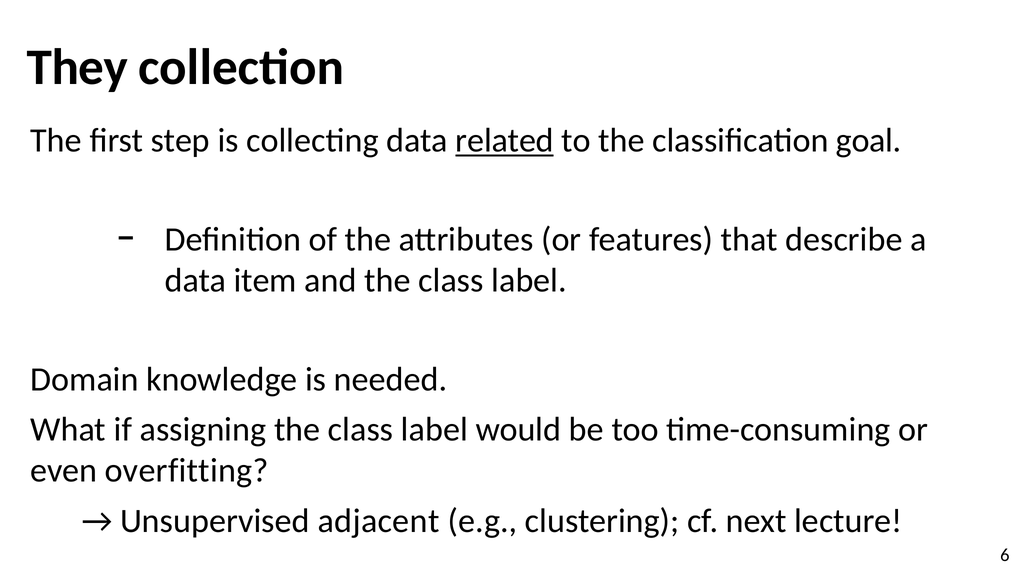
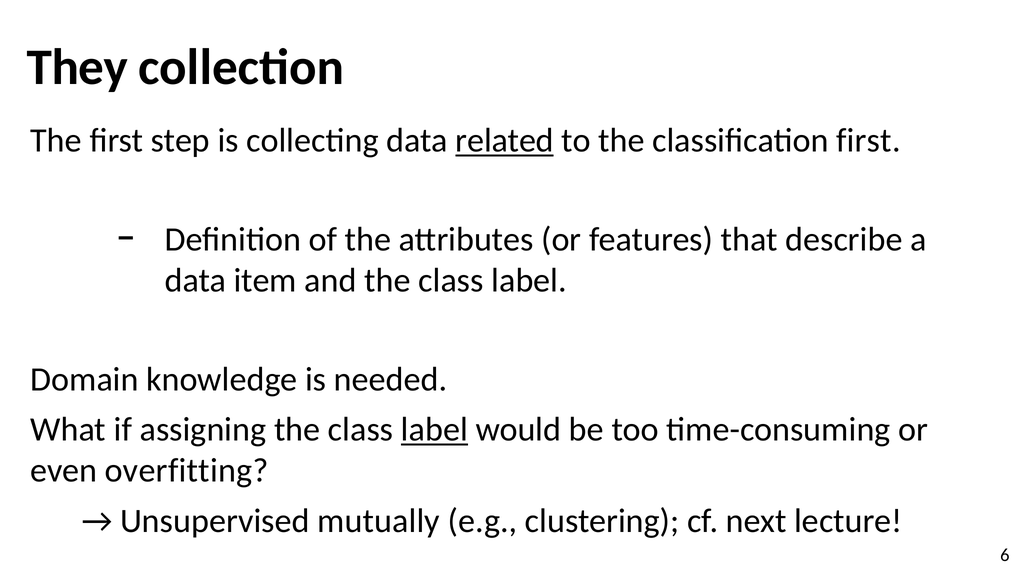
classification goal: goal -> first
label at (434, 430) underline: none -> present
adjacent: adjacent -> mutually
